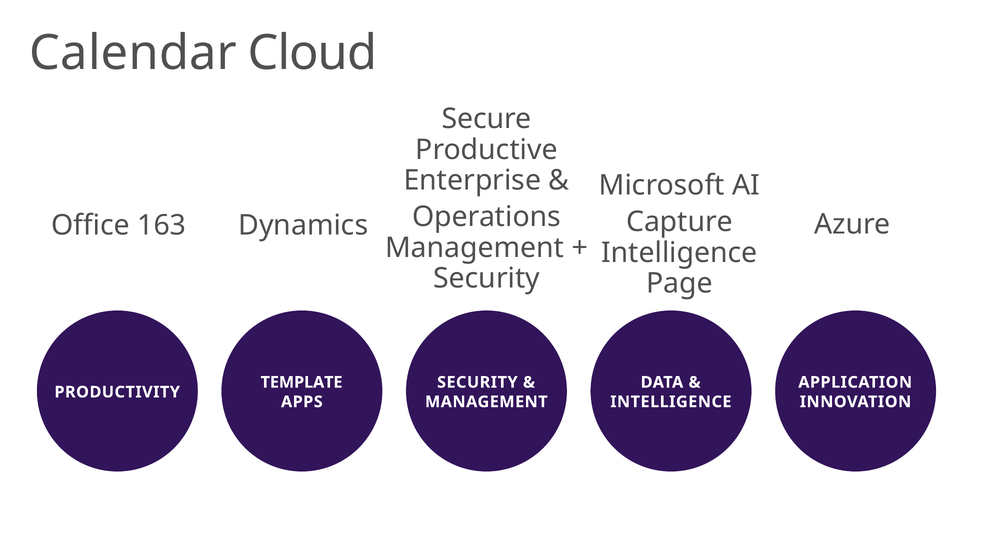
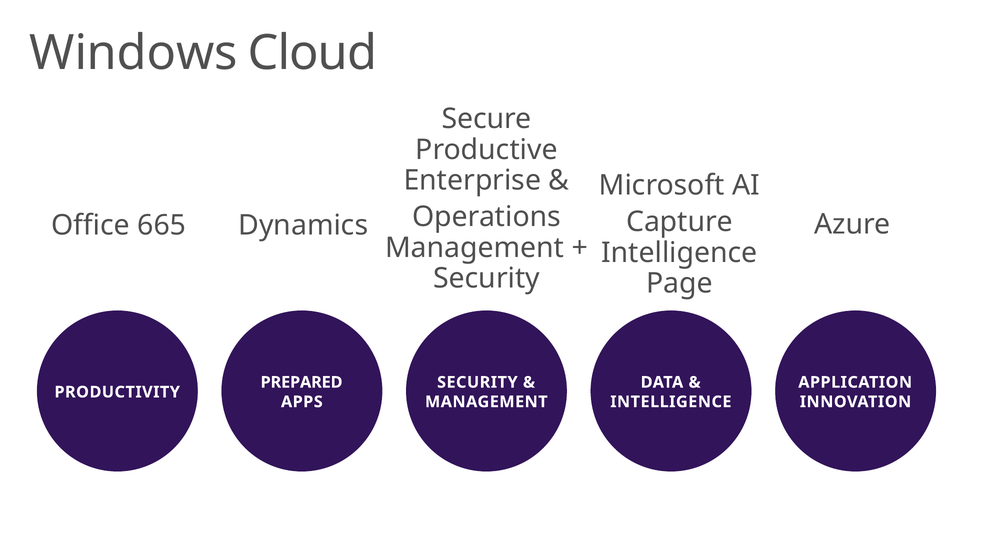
Calendar: Calendar -> Windows
163: 163 -> 665
TEMPLATE: TEMPLATE -> PREPARED
